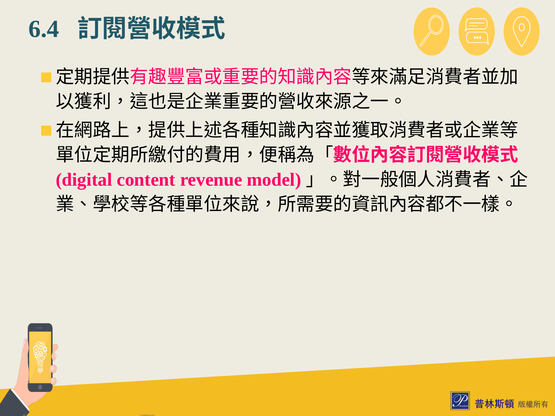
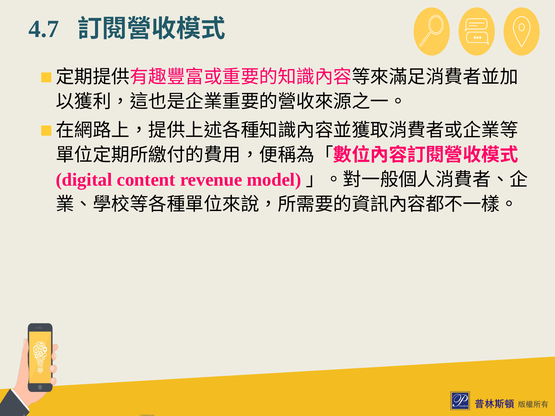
6.4: 6.4 -> 4.7
